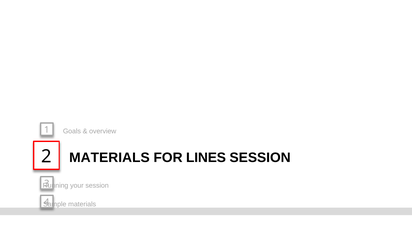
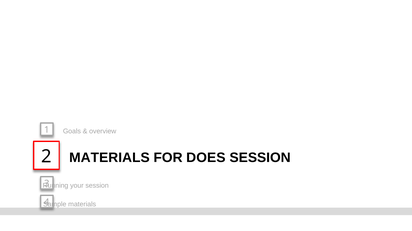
LINES: LINES -> DOES
